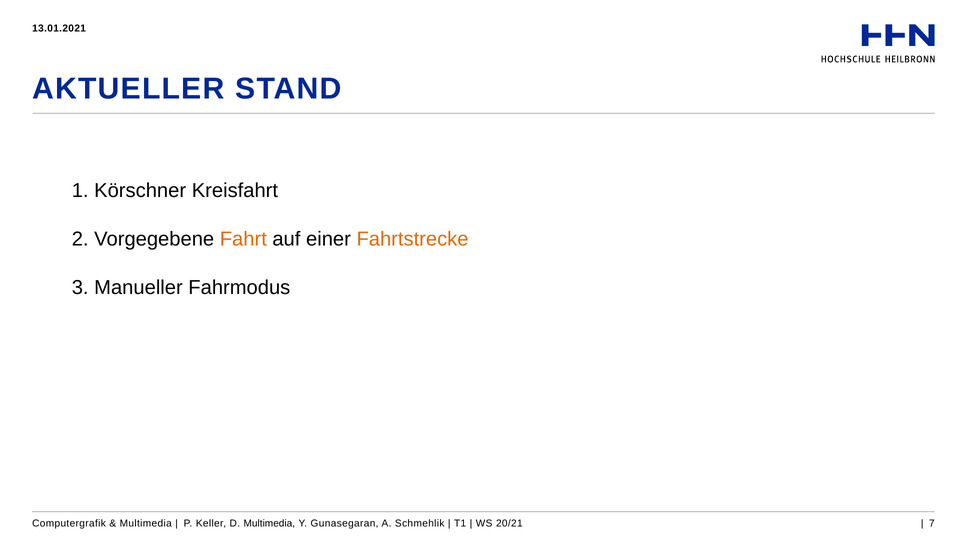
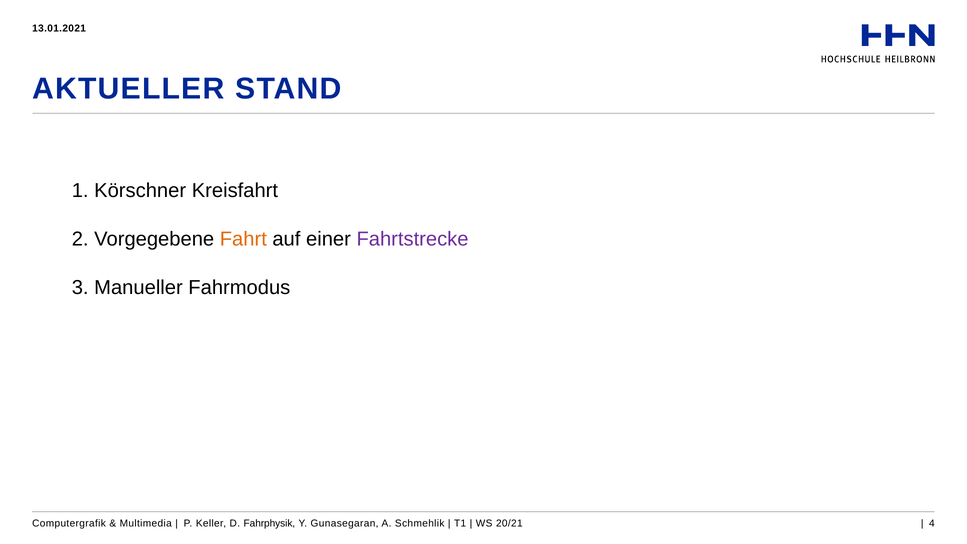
Fahrtstrecke colour: orange -> purple
D Multimedia: Multimedia -> Fahrphysik
7: 7 -> 4
